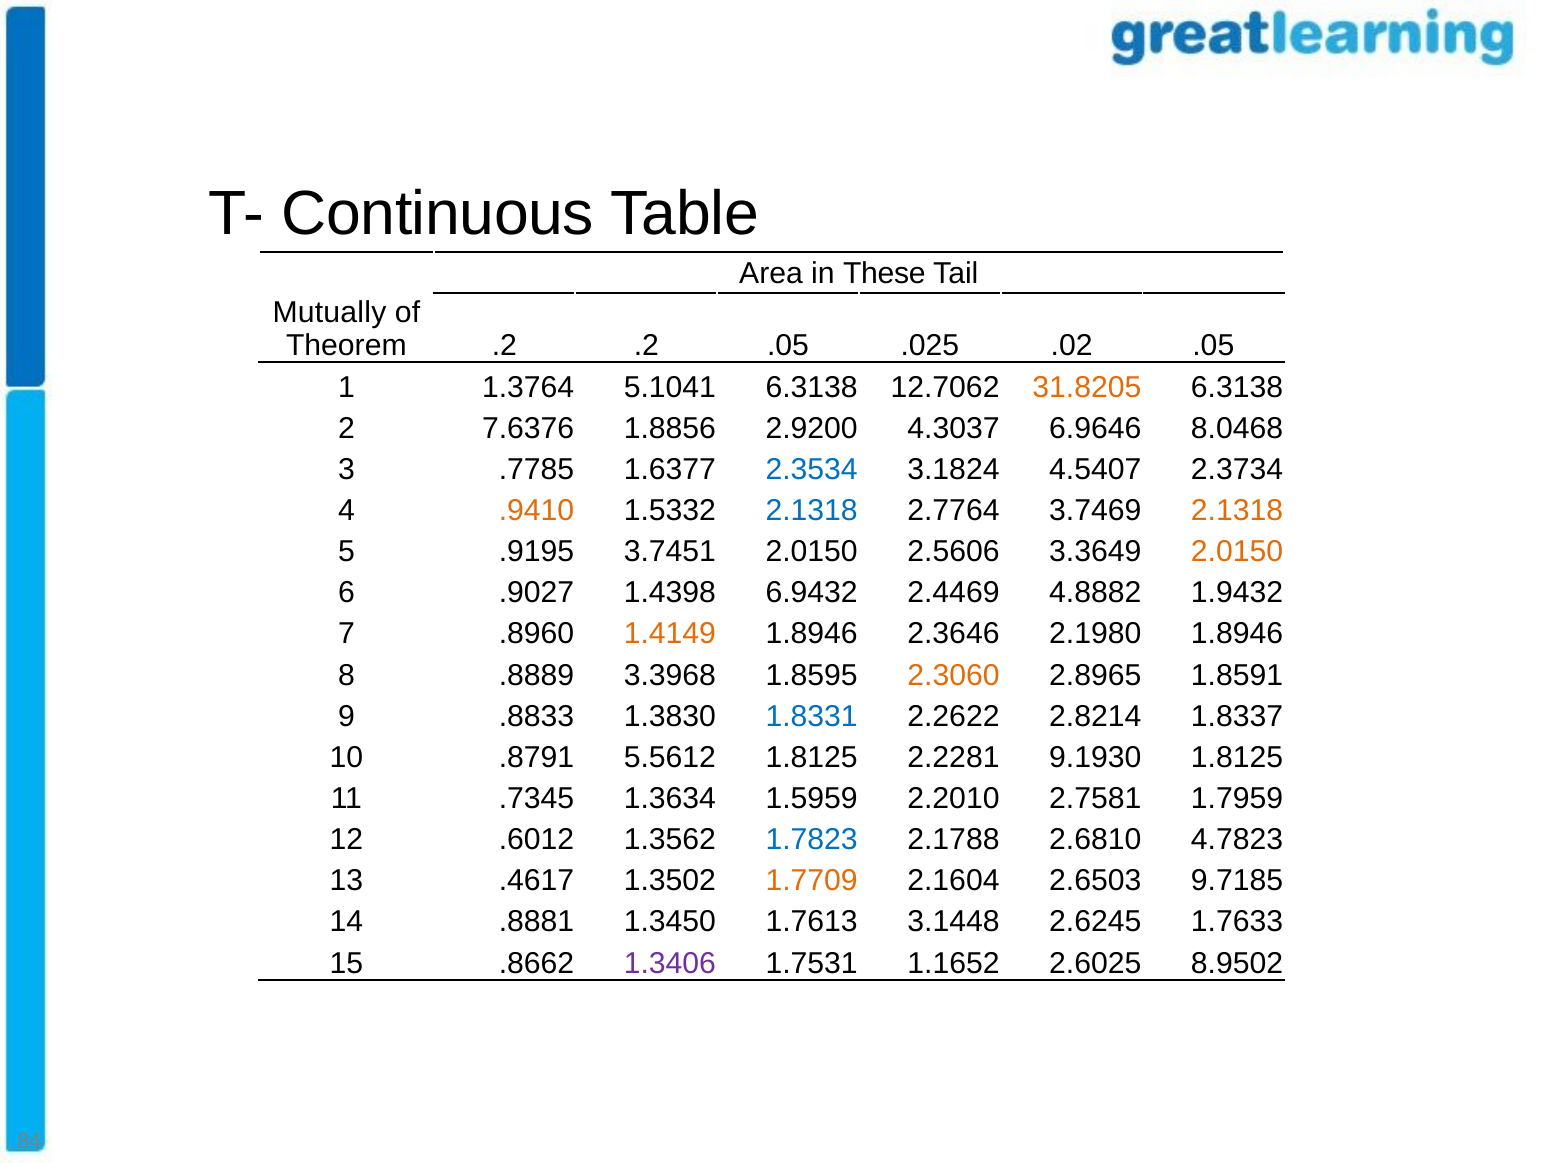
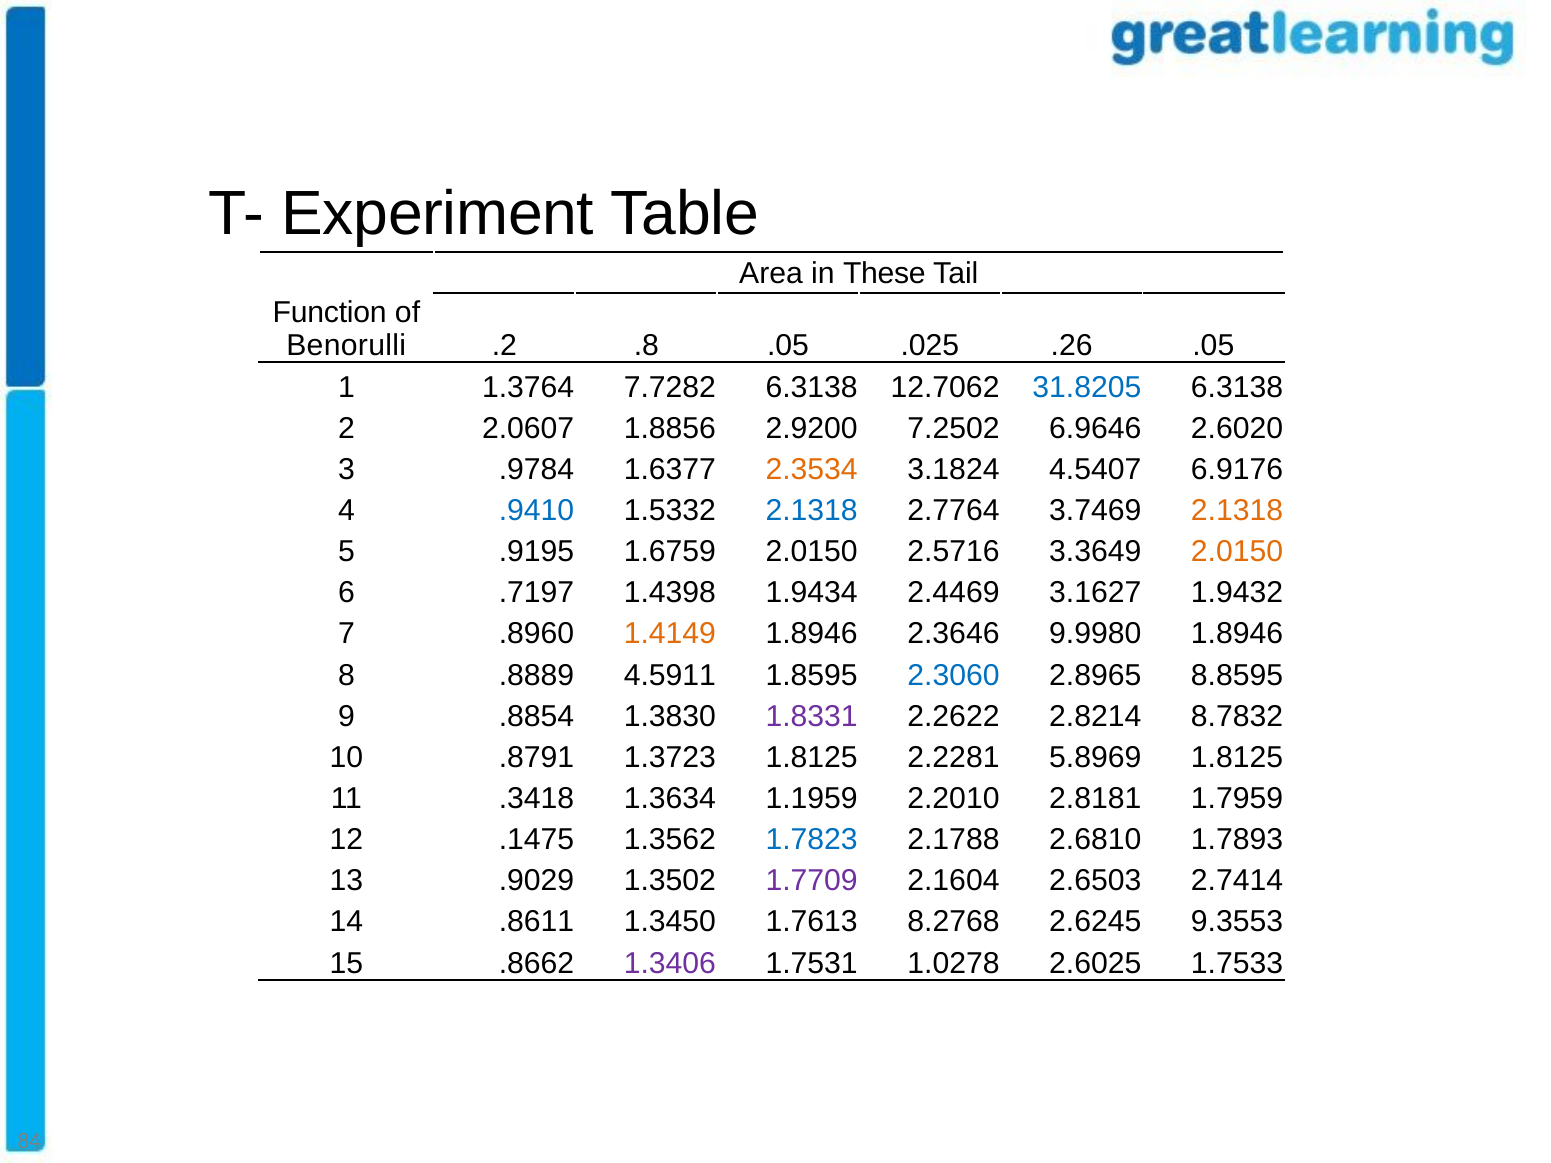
Continuous: Continuous -> Experiment
Mutually: Mutually -> Function
Theorem: Theorem -> Benorulli
.2 .2: .2 -> .8
.02: .02 -> .26
5.1041: 5.1041 -> 7.7282
31.8205 colour: orange -> blue
7.6376: 7.6376 -> 2.0607
4.3037: 4.3037 -> 7.2502
8.0468: 8.0468 -> 2.6020
.7785: .7785 -> .9784
2.3534 colour: blue -> orange
2.3734: 2.3734 -> 6.9176
.9410 colour: orange -> blue
3.7451: 3.7451 -> 1.6759
2.5606: 2.5606 -> 2.5716
.9027: .9027 -> .7197
6.9432: 6.9432 -> 1.9434
4.8882: 4.8882 -> 3.1627
2.1980: 2.1980 -> 9.9980
3.3968: 3.3968 -> 4.5911
2.3060 colour: orange -> blue
1.8591: 1.8591 -> 8.8595
.8833: .8833 -> .8854
1.8331 colour: blue -> purple
1.8337: 1.8337 -> 8.7832
5.5612: 5.5612 -> 1.3723
9.1930: 9.1930 -> 5.8969
.7345: .7345 -> .3418
1.5959: 1.5959 -> 1.1959
2.7581: 2.7581 -> 2.8181
.6012: .6012 -> .1475
4.7823: 4.7823 -> 1.7893
.4617: .4617 -> .9029
1.7709 colour: orange -> purple
9.7185: 9.7185 -> 2.7414
.8881: .8881 -> .8611
3.1448: 3.1448 -> 8.2768
1.7633: 1.7633 -> 9.3553
1.1652: 1.1652 -> 1.0278
8.9502: 8.9502 -> 1.7533
